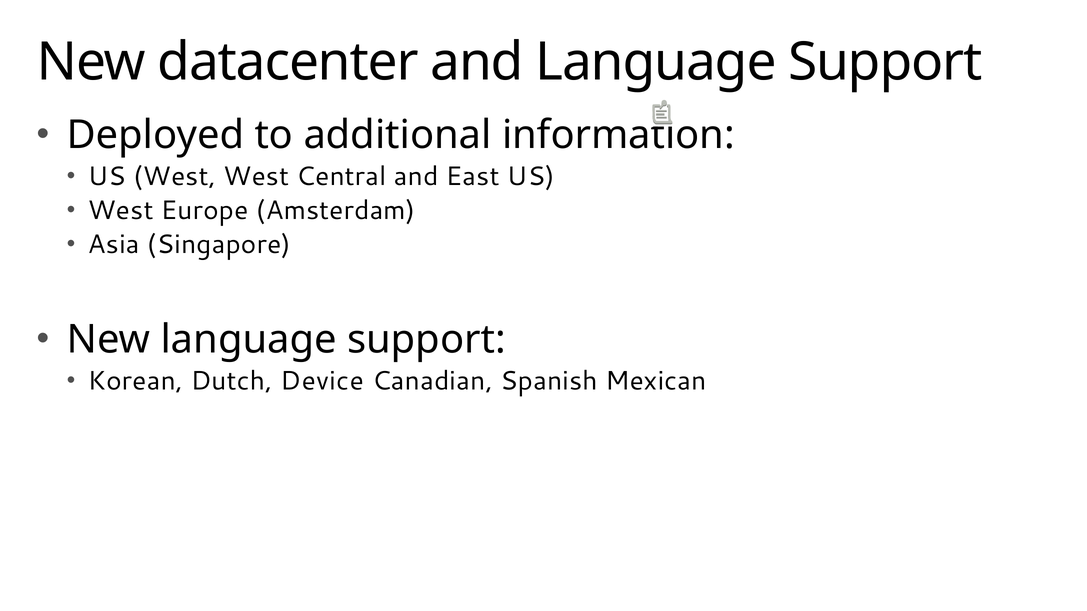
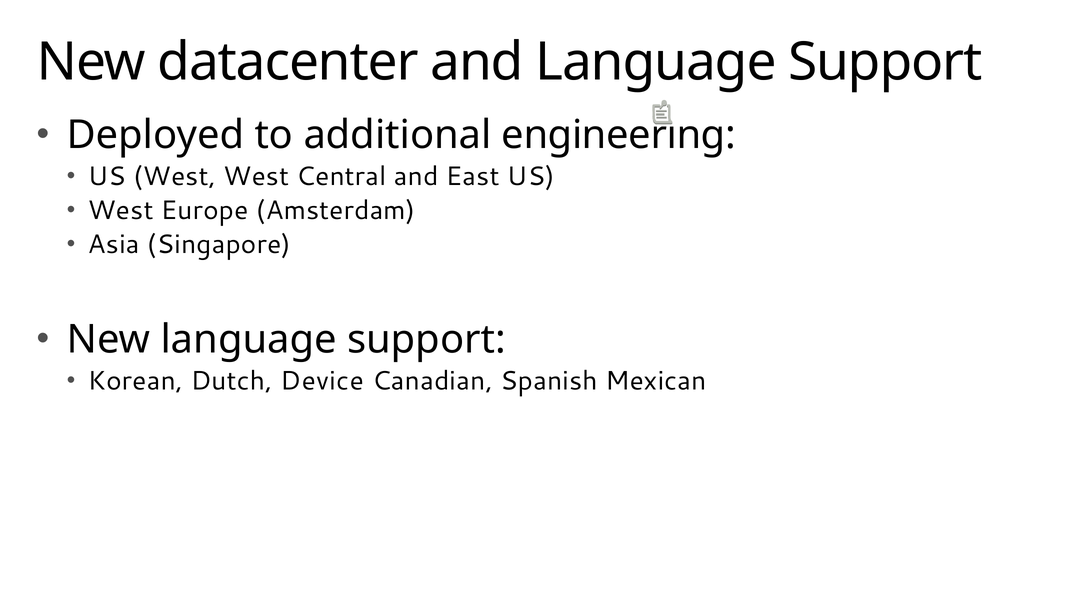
information: information -> engineering
